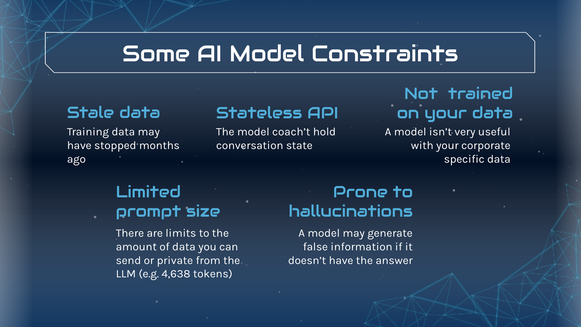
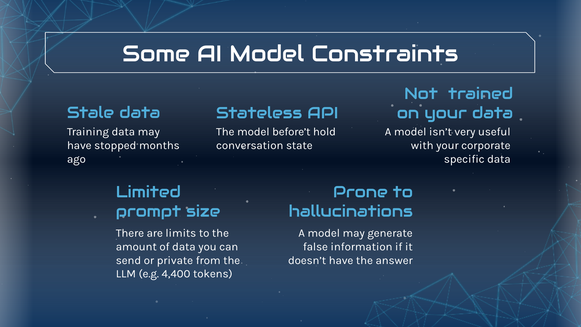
coach’t: coach’t -> before’t
4,638: 4,638 -> 4,400
